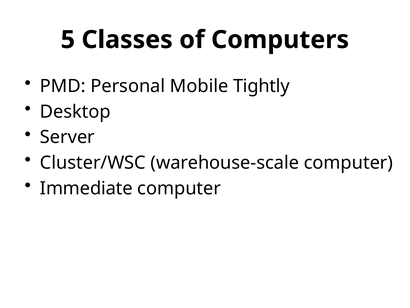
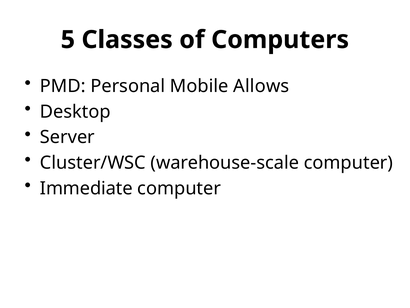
Tightly: Tightly -> Allows
